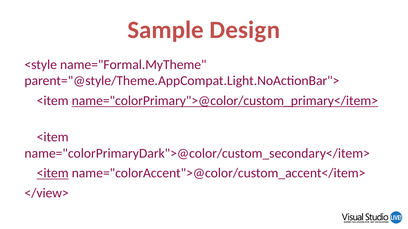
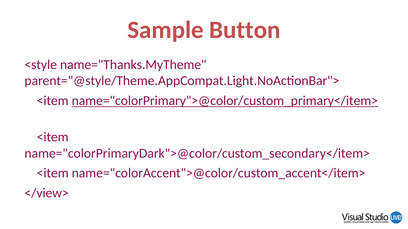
Design: Design -> Button
name="Formal.MyTheme: name="Formal.MyTheme -> name="Thanks.MyTheme
<item at (53, 174) underline: present -> none
